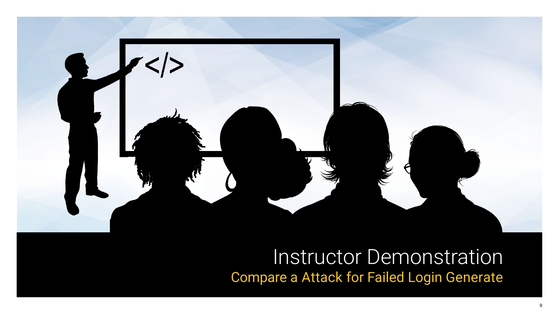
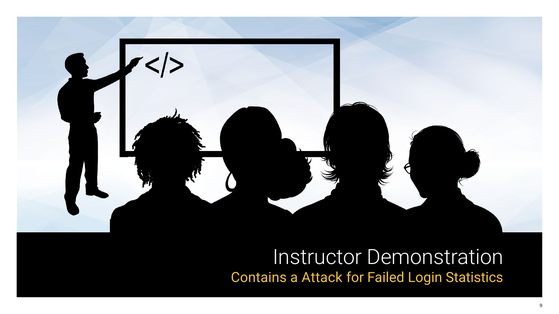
Compare: Compare -> Contains
Generate: Generate -> Statistics
